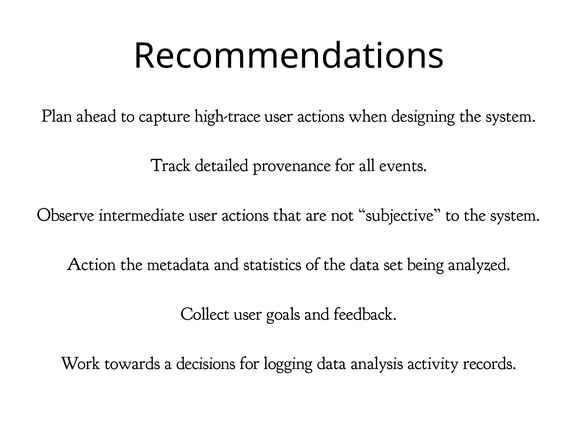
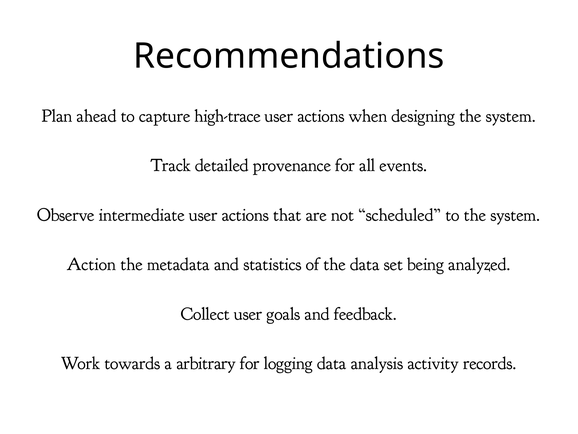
subjective: subjective -> scheduled
decisions: decisions -> arbitrary
